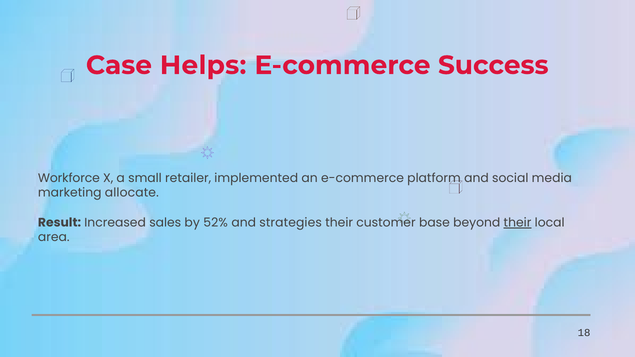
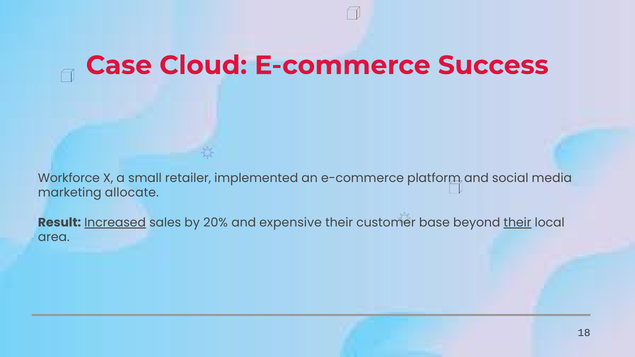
Helps: Helps -> Cloud
Increased underline: none -> present
52%: 52% -> 20%
strategies: strategies -> expensive
